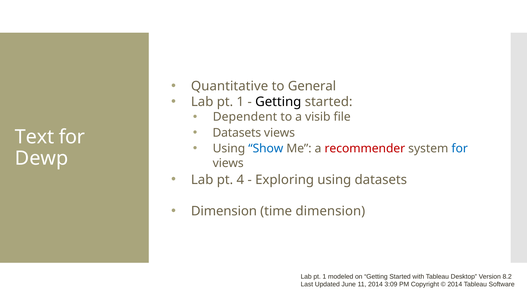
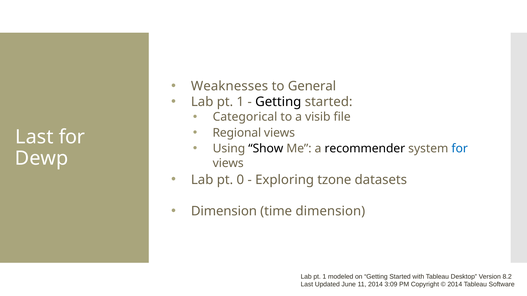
Quantitative: Quantitative -> Weaknesses
Dependent: Dependent -> Categorical
Datasets at (237, 133): Datasets -> Regional
Text at (35, 137): Text -> Last
Show colour: blue -> black
recommender colour: red -> black
4: 4 -> 0
Exploring using: using -> tzone
